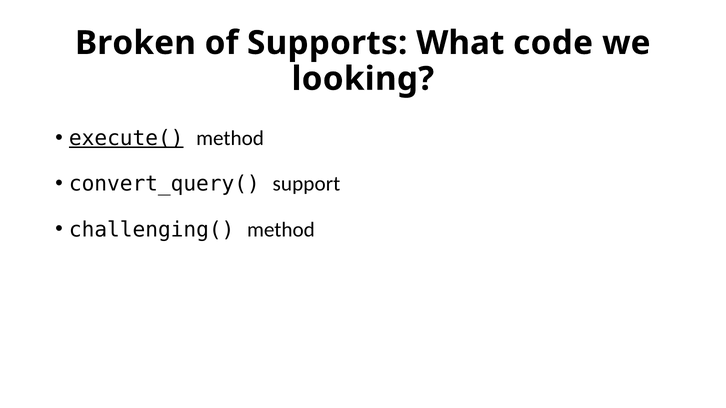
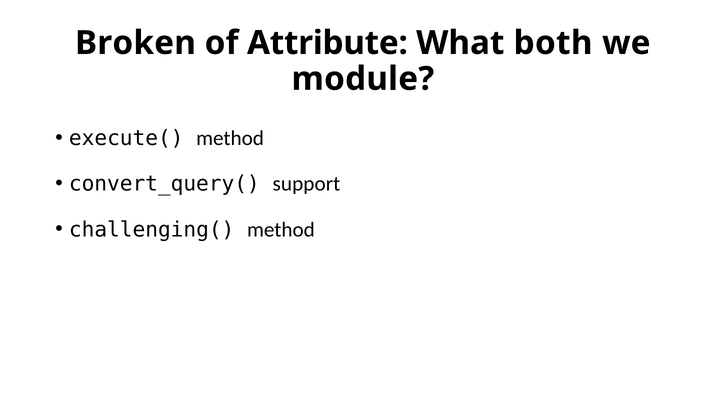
Supports: Supports -> Attribute
code: code -> both
looking: looking -> module
execute( underline: present -> none
